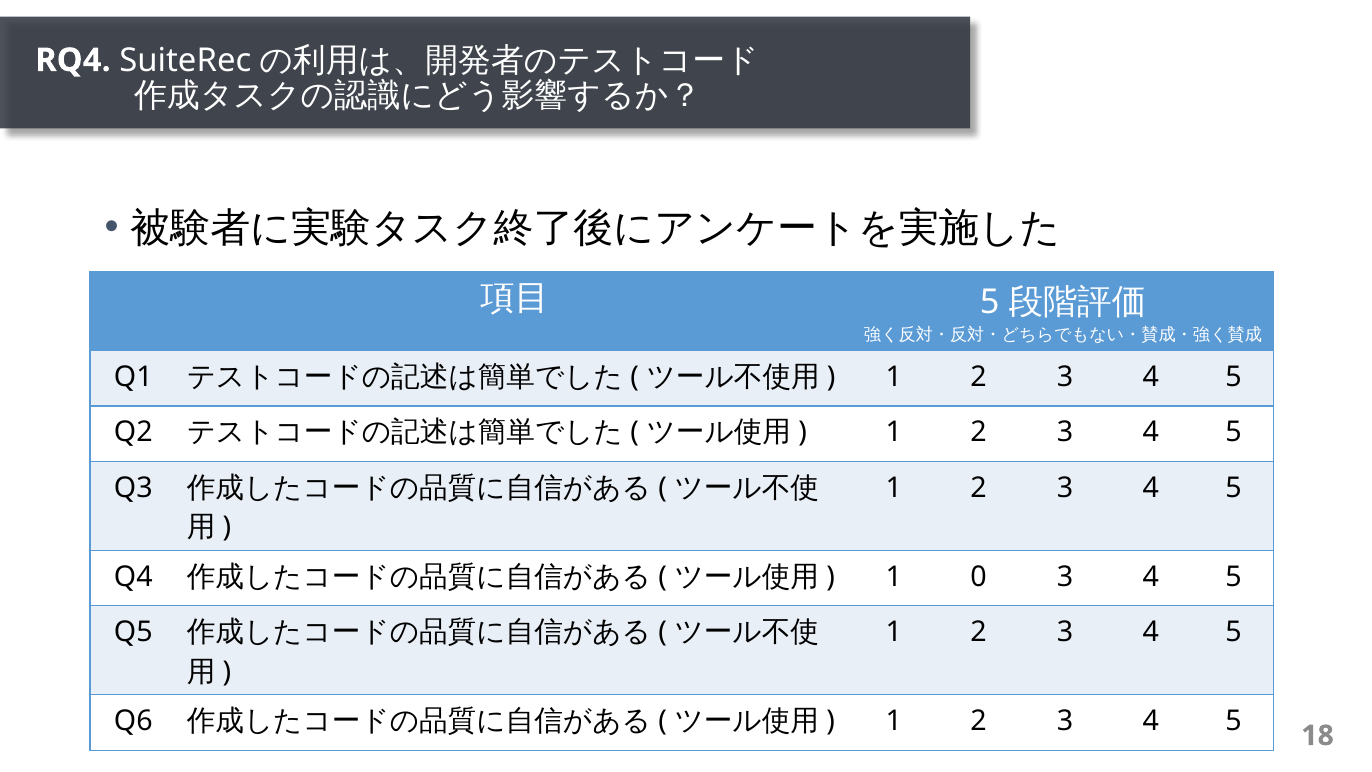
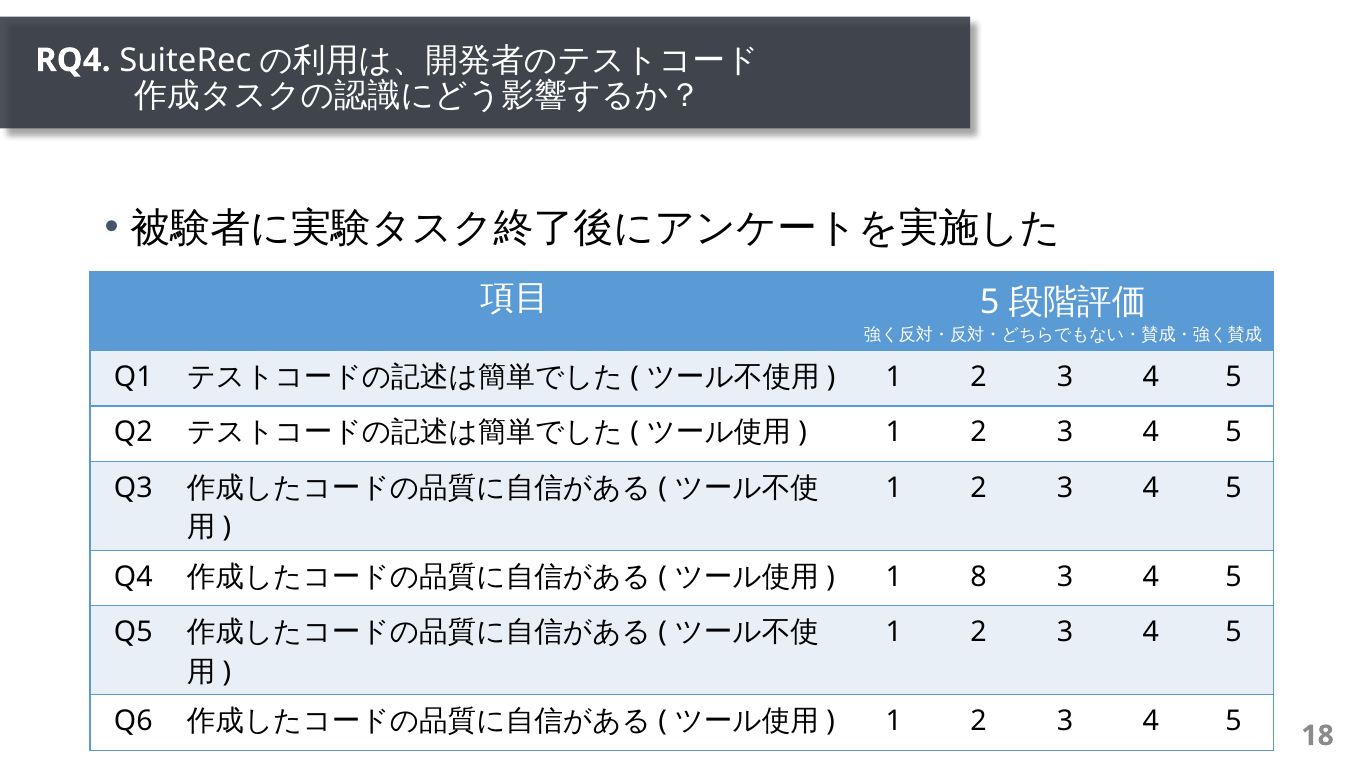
0: 0 -> 8
